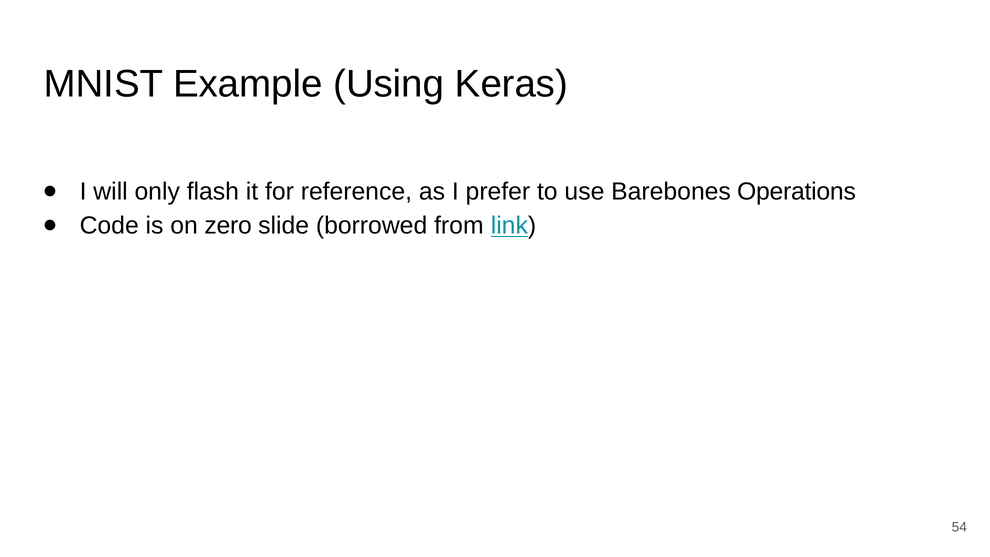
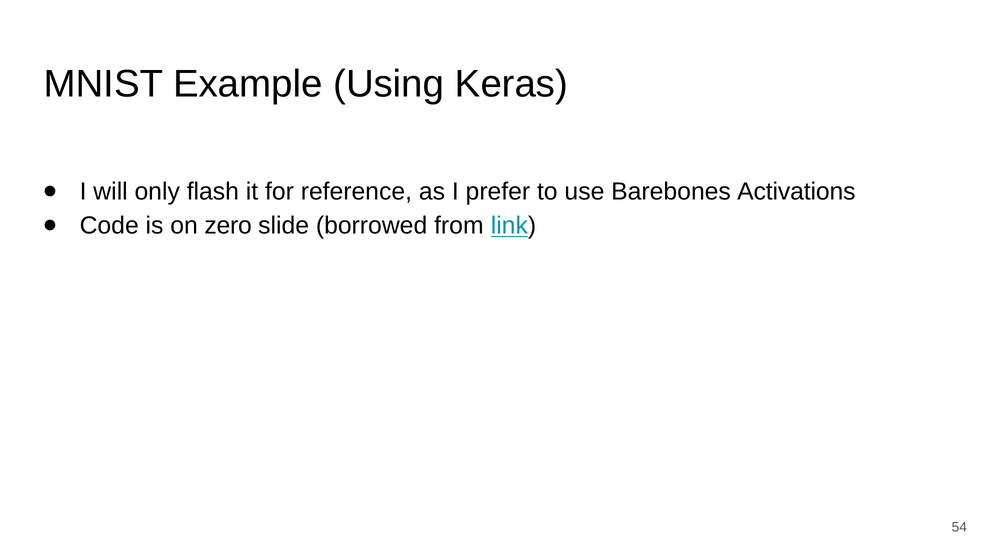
Operations: Operations -> Activations
